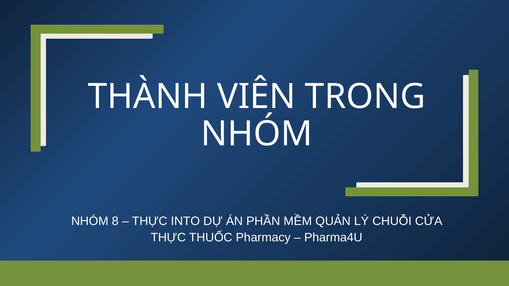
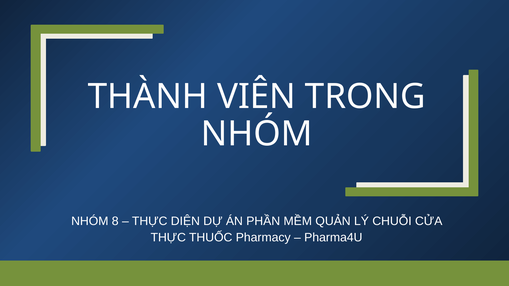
INTO: INTO -> DIỆN
